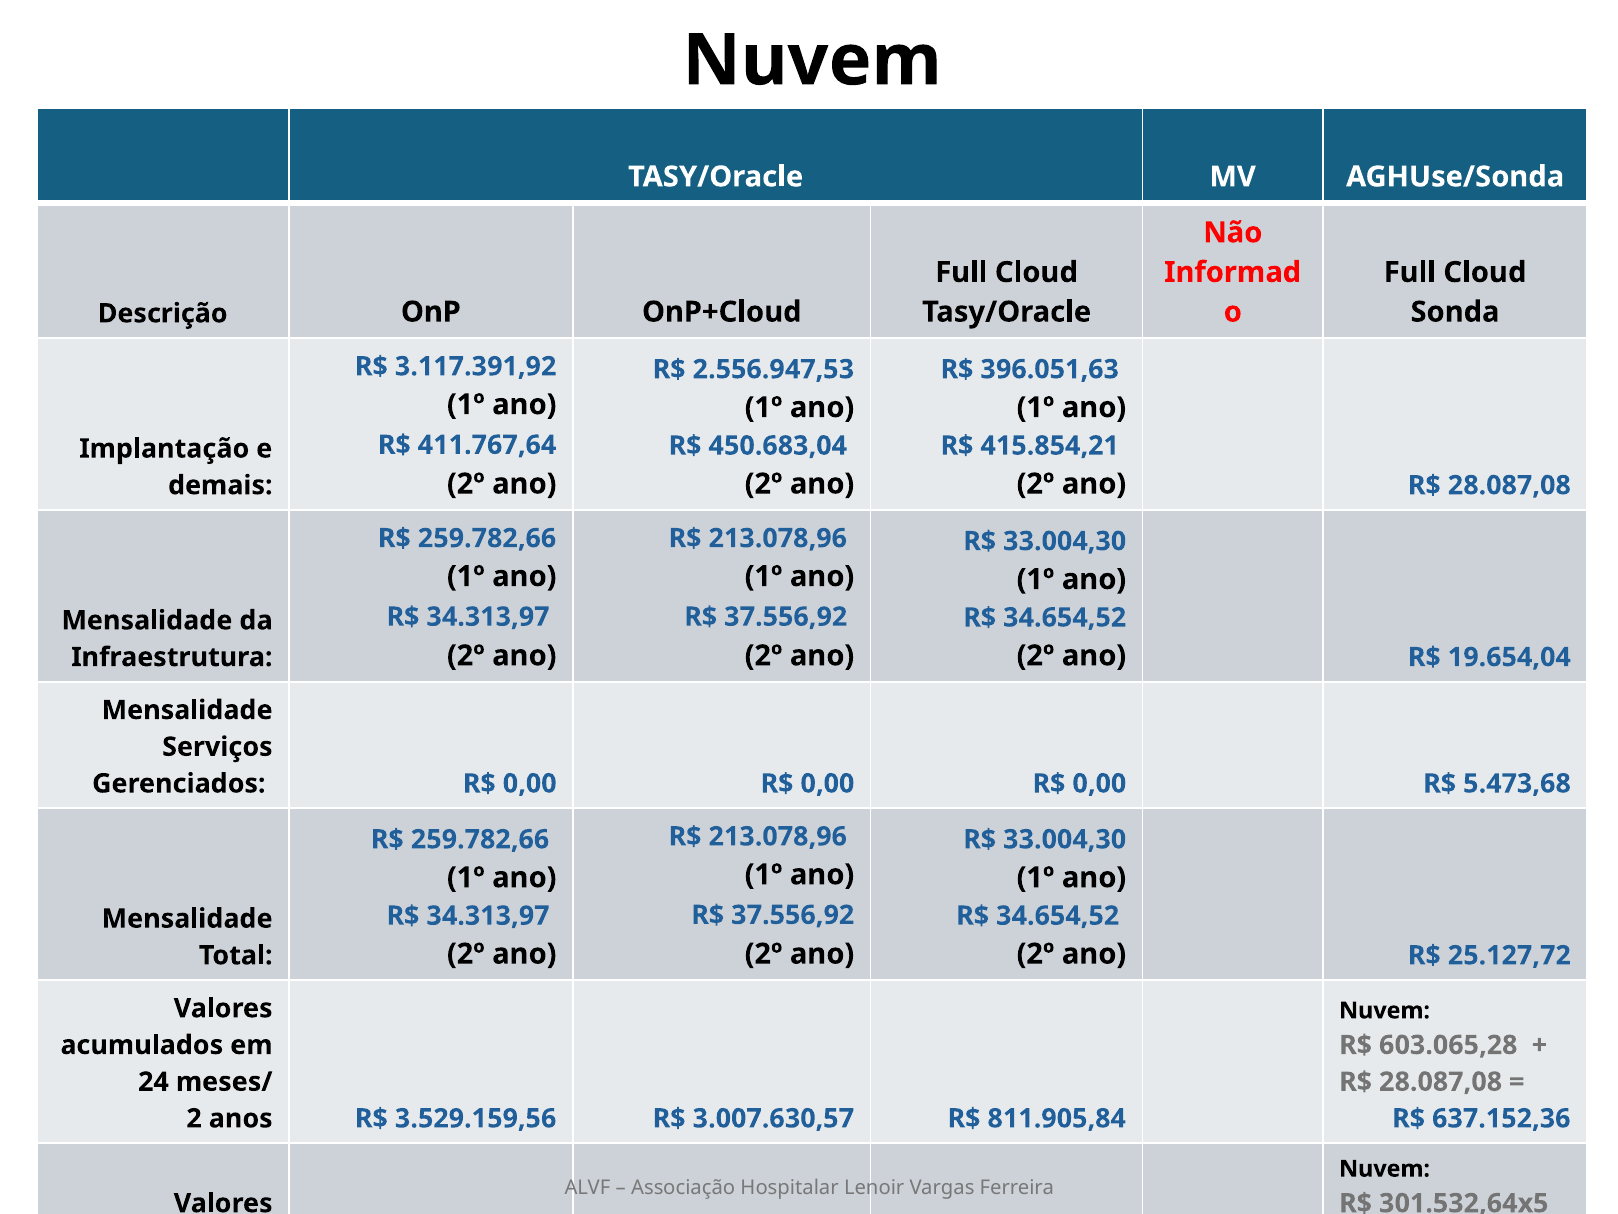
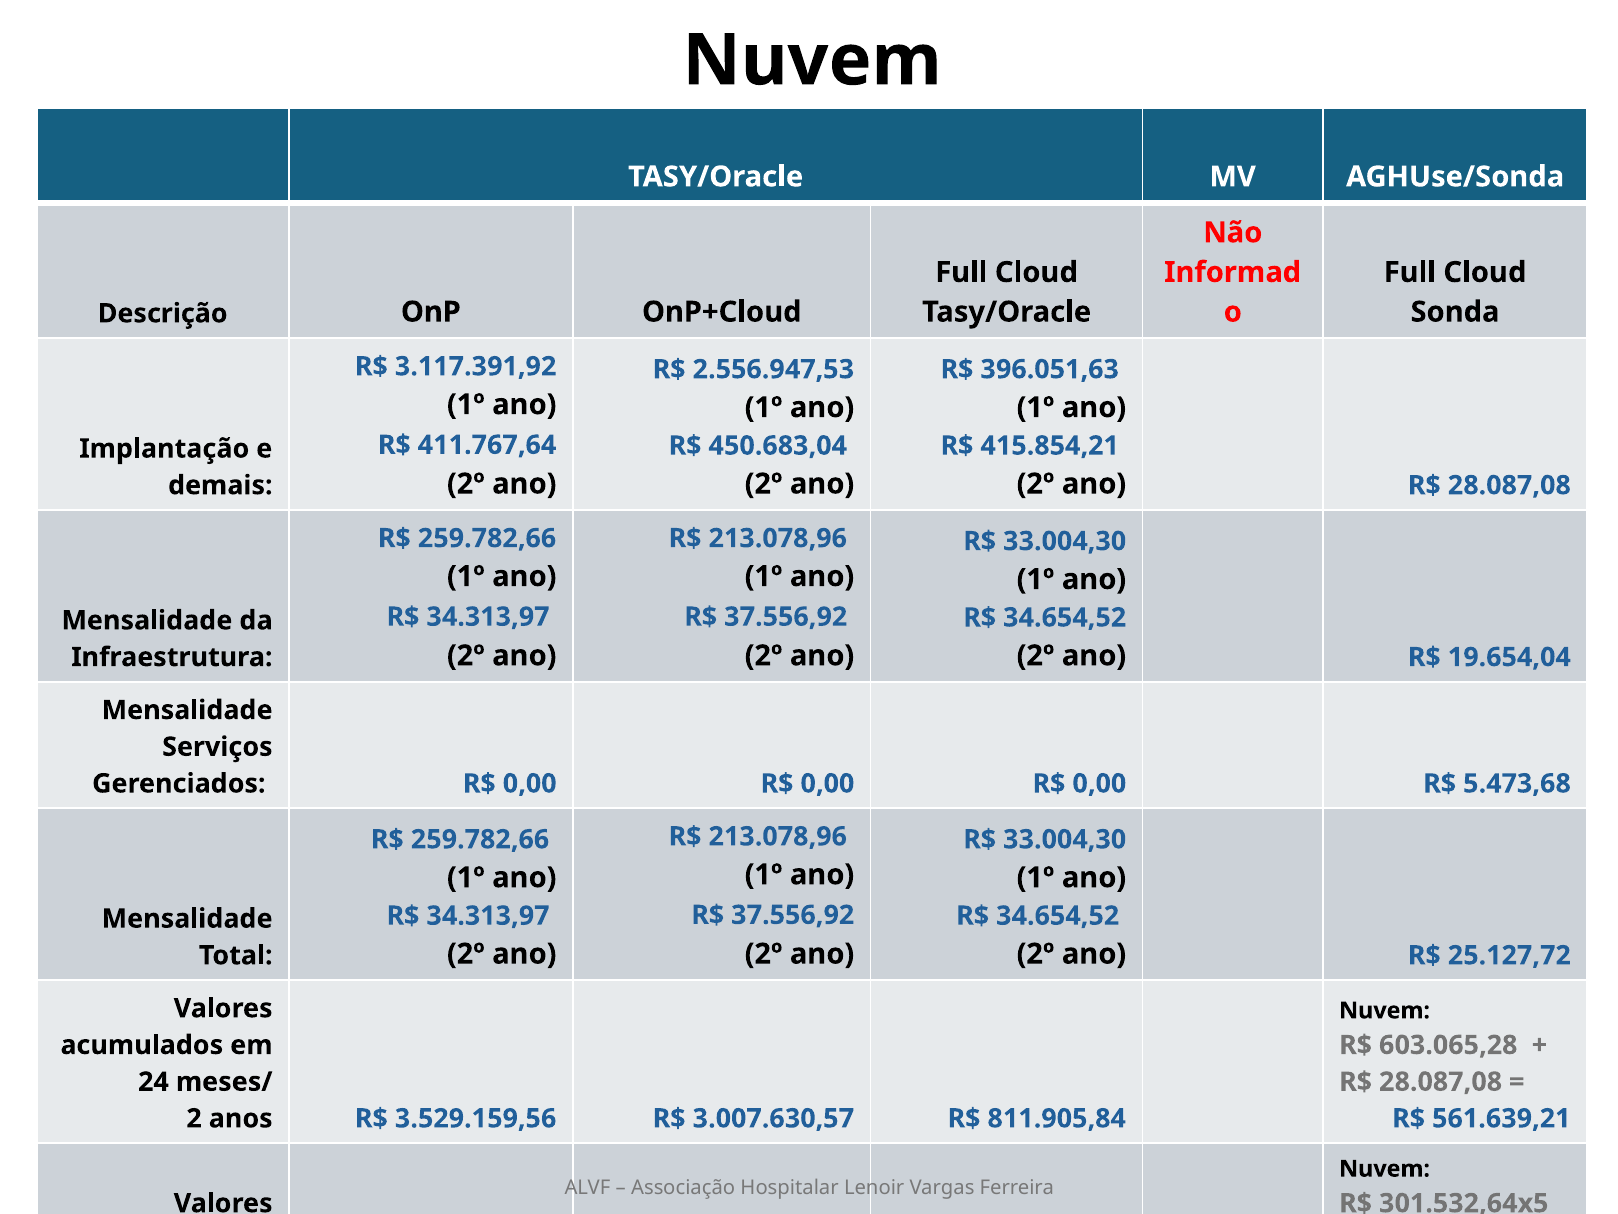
637.152,36: 637.152,36 -> 561.639,21
